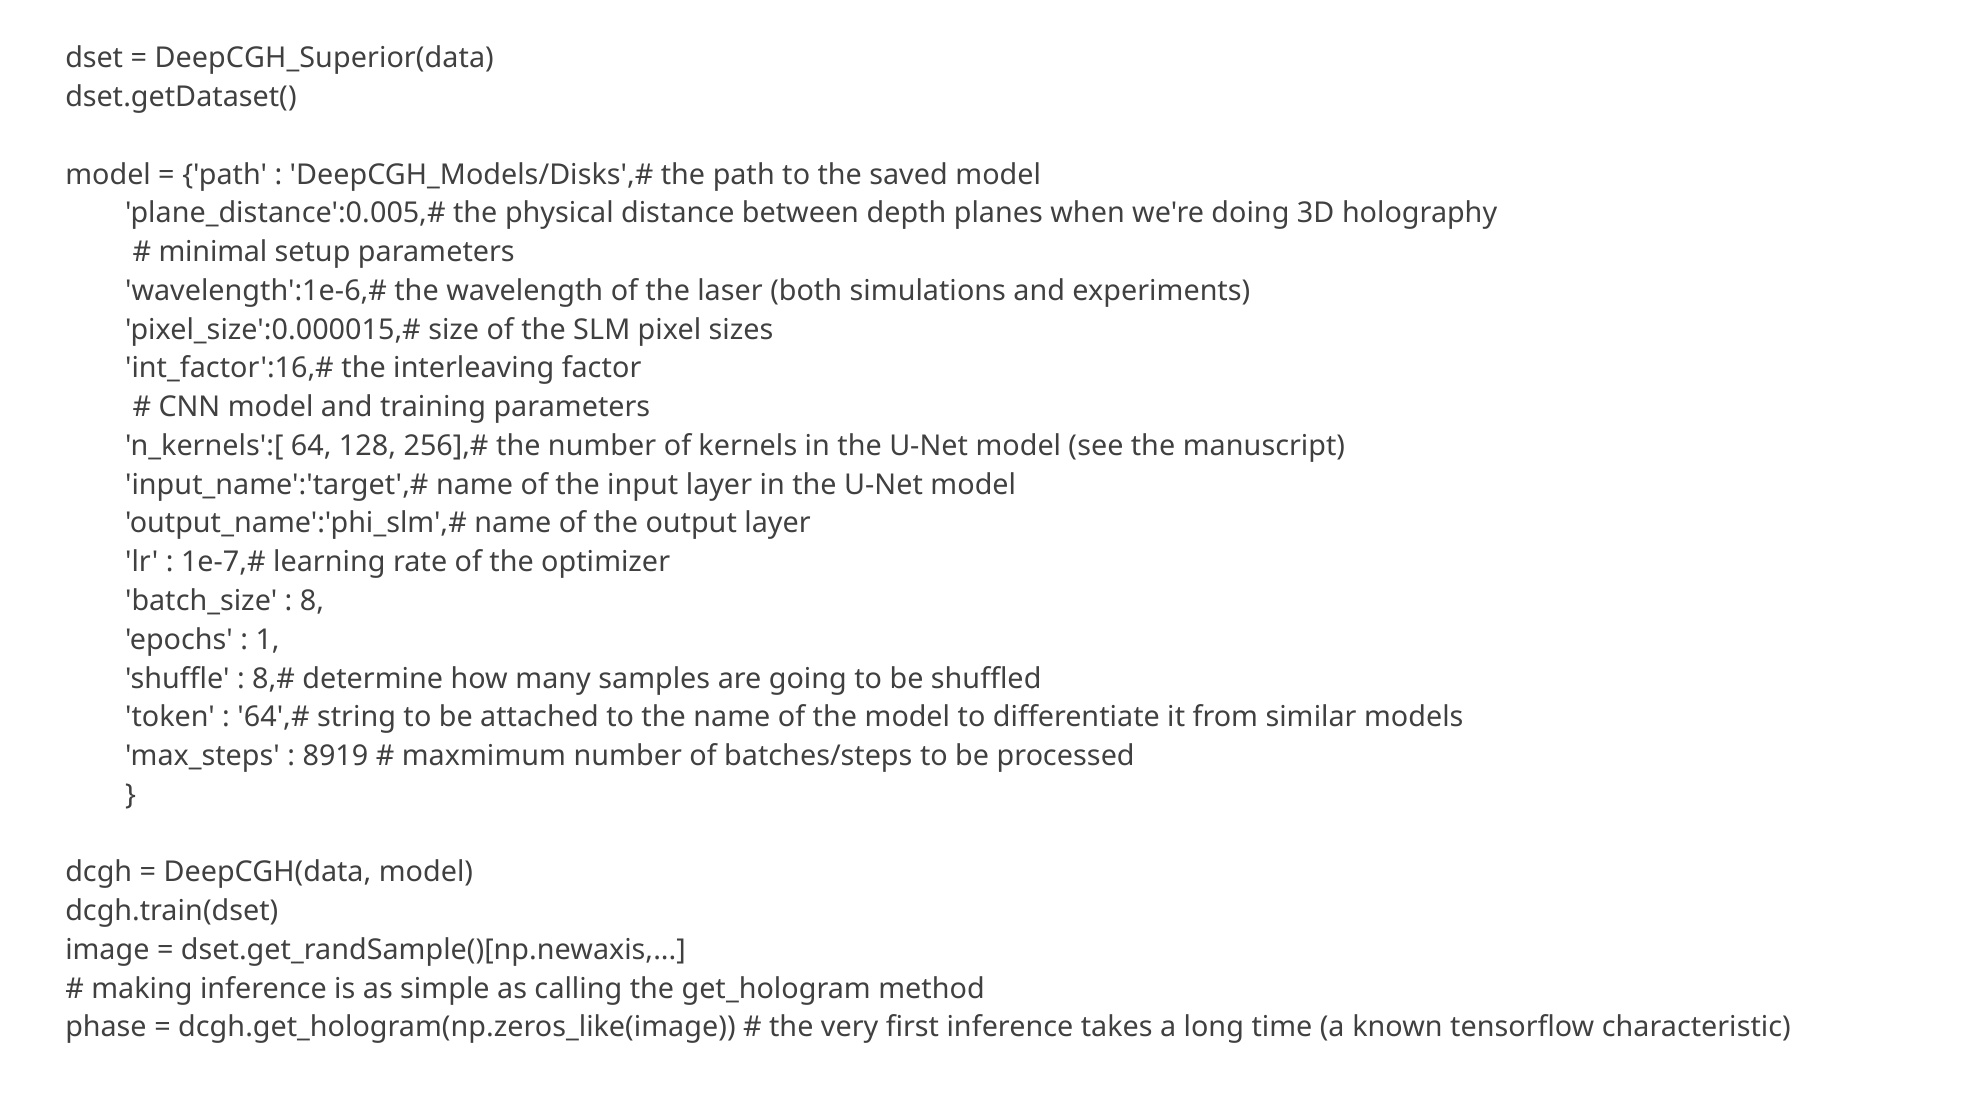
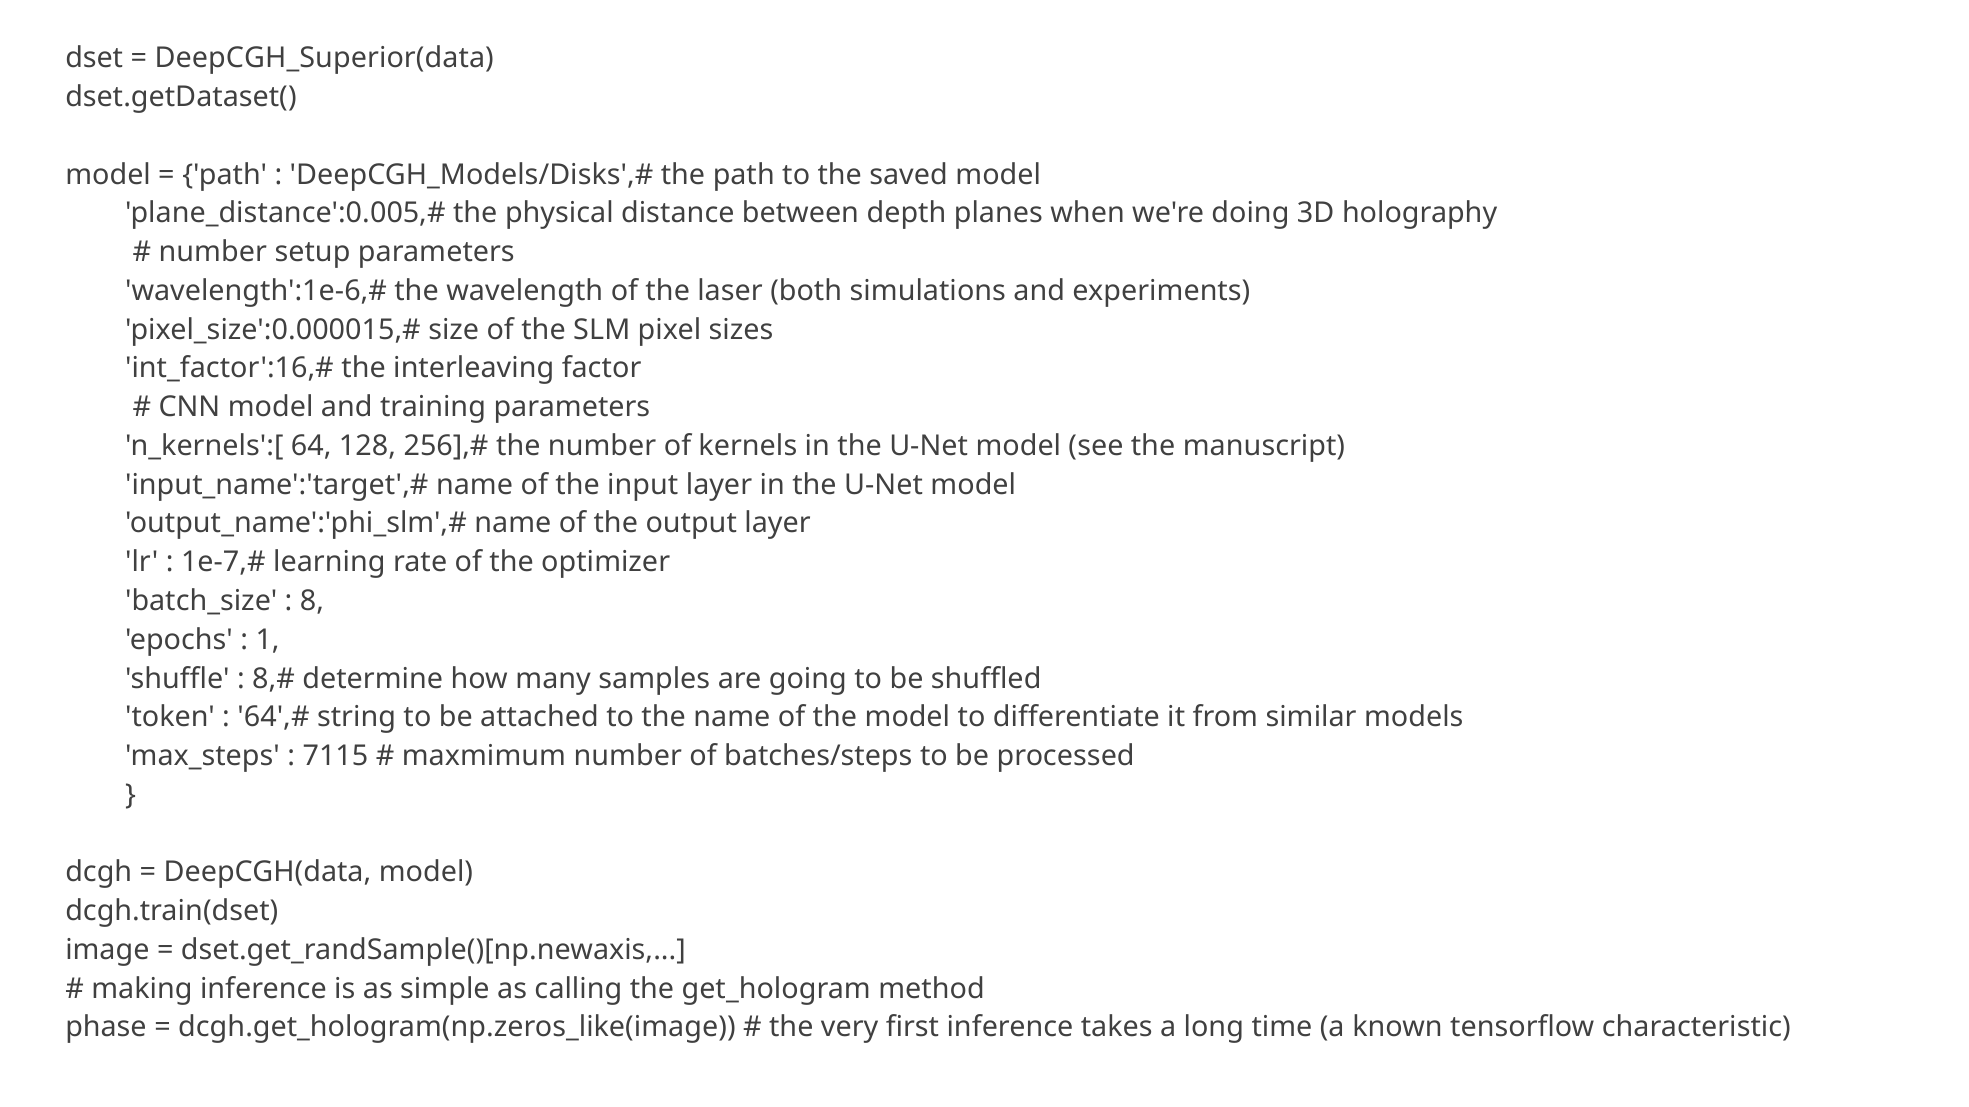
minimal at (213, 252): minimal -> number
8919: 8919 -> 7115
